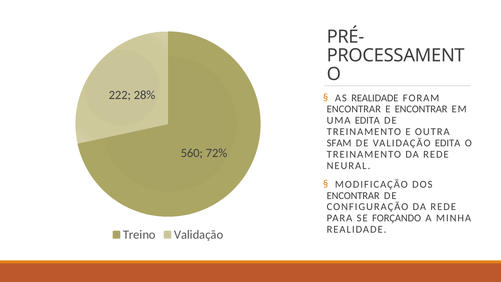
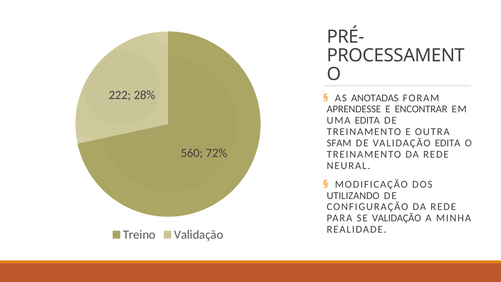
AS REALIDADE: REALIDADE -> ANOTADAS
ENCONTRAR at (354, 109): ENCONTRAR -> APRENDESSE
ENCONTRAR at (353, 195): ENCONTRAR -> UTILIZANDO
SE FORÇANDO: FORÇANDO -> VALIDAÇÃO
